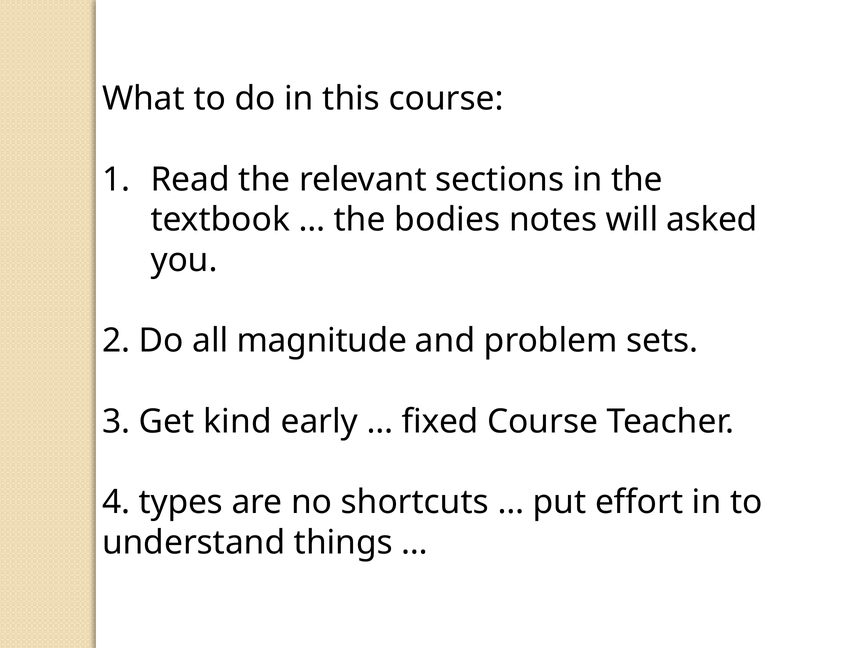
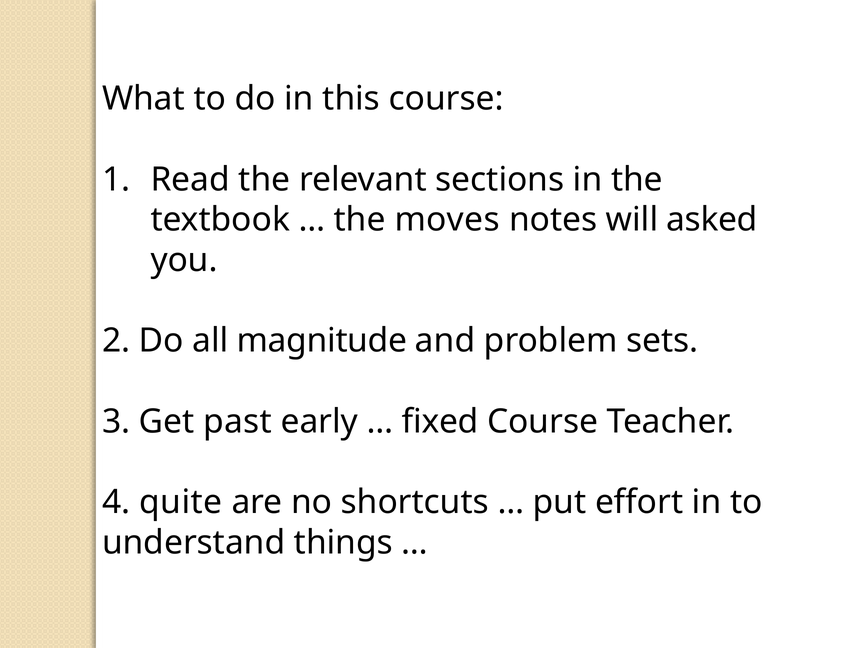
bodies: bodies -> moves
kind: kind -> past
types: types -> quite
